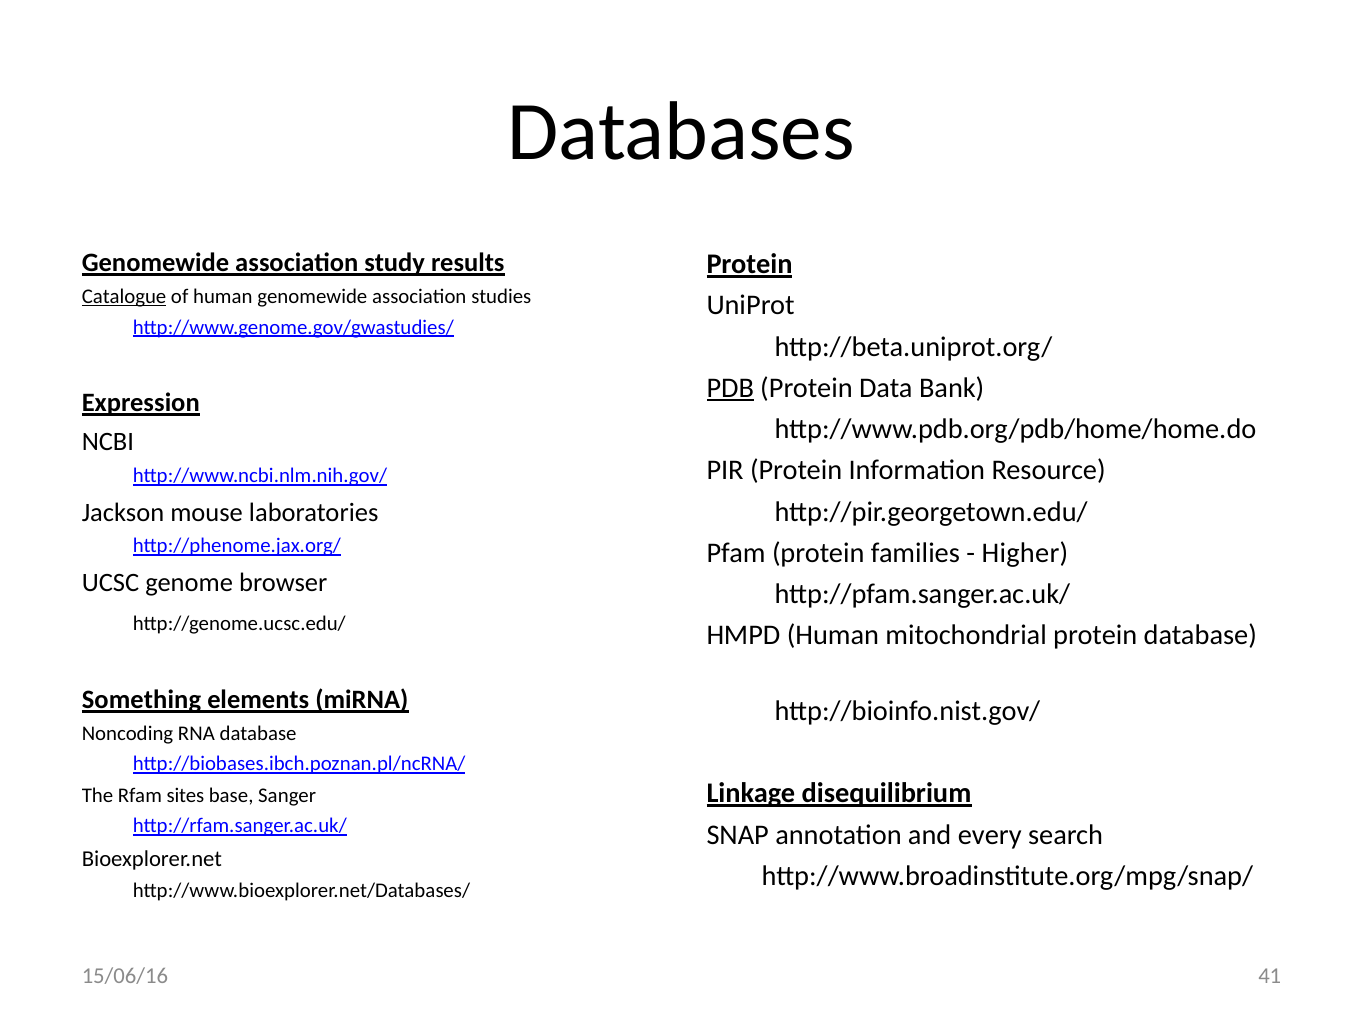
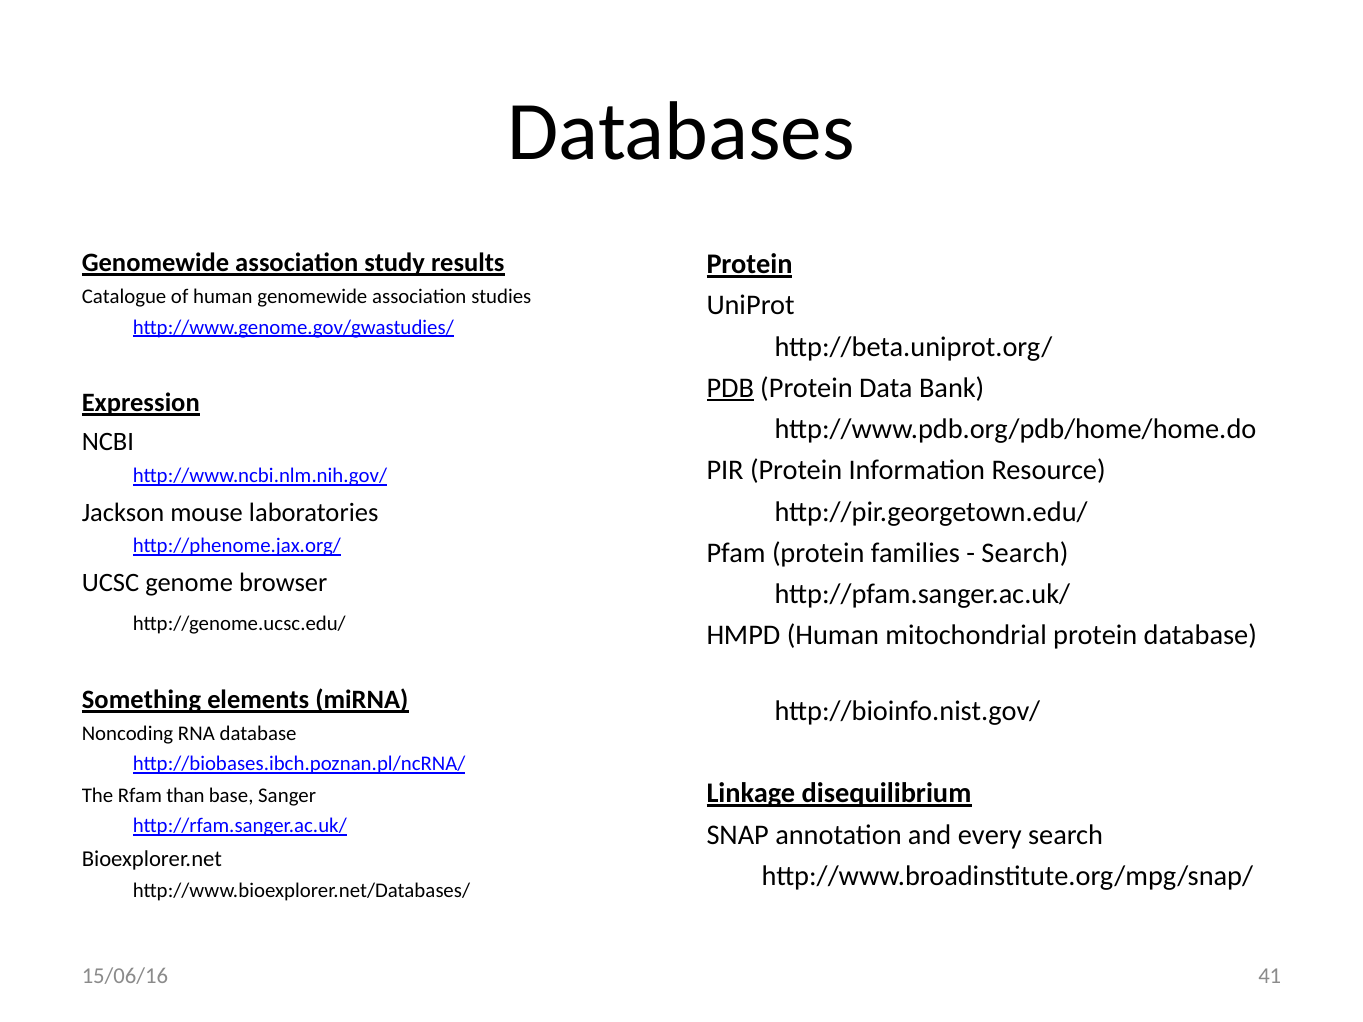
Catalogue underline: present -> none
Higher at (1025, 553): Higher -> Search
sites: sites -> than
